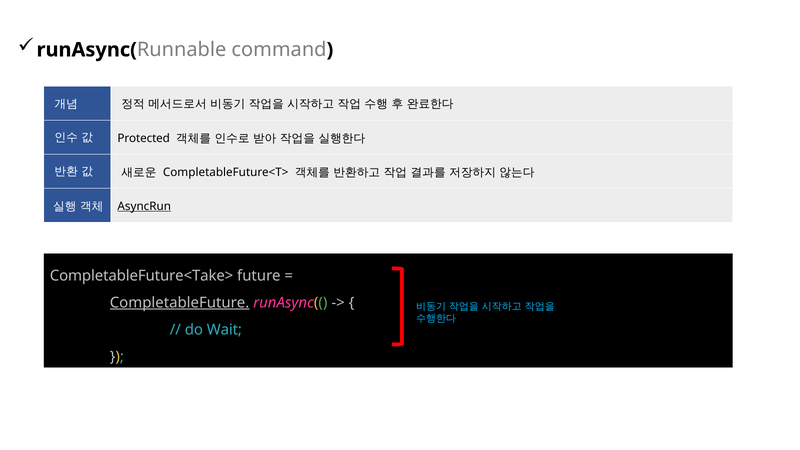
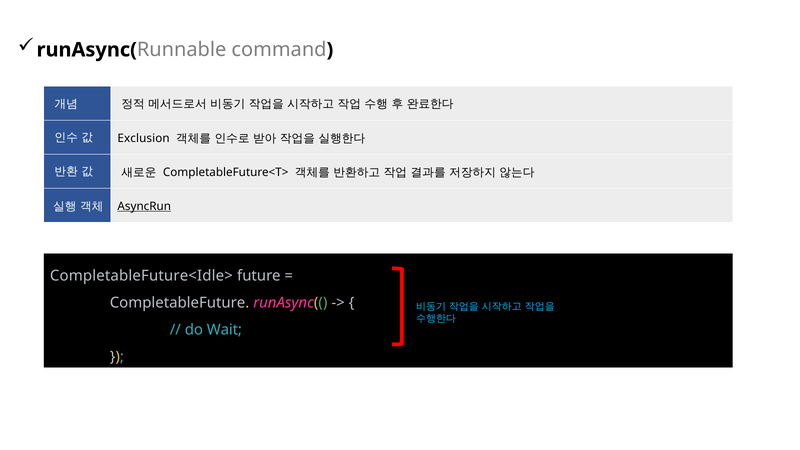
Protected: Protected -> Exclusion
CompletableFuture<Take>: CompletableFuture<Take> -> CompletableFuture<Idle>
CompletableFuture underline: present -> none
